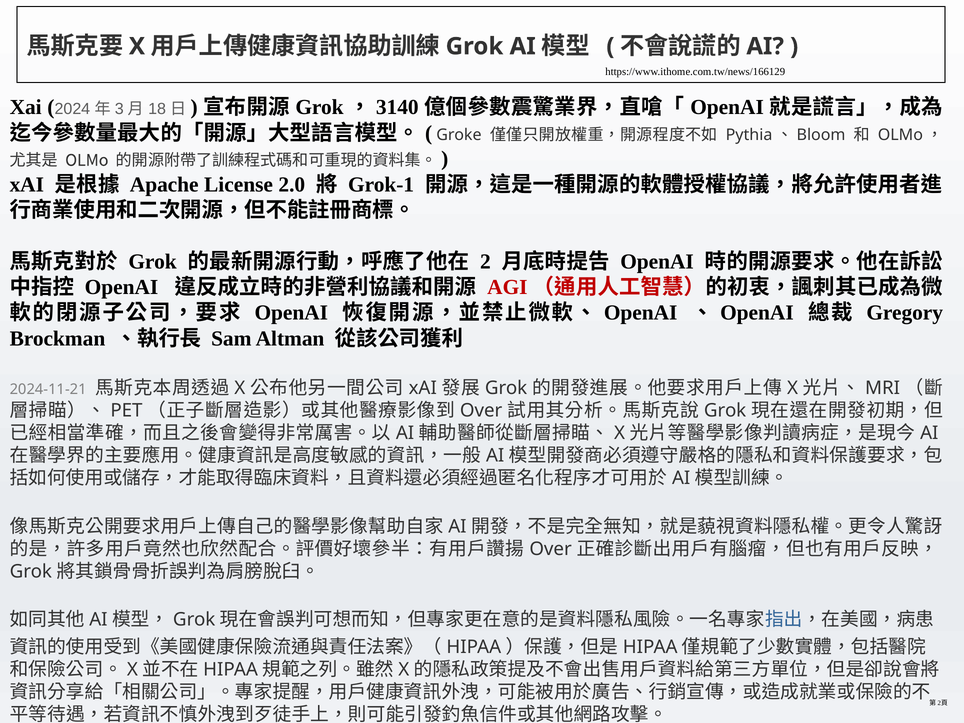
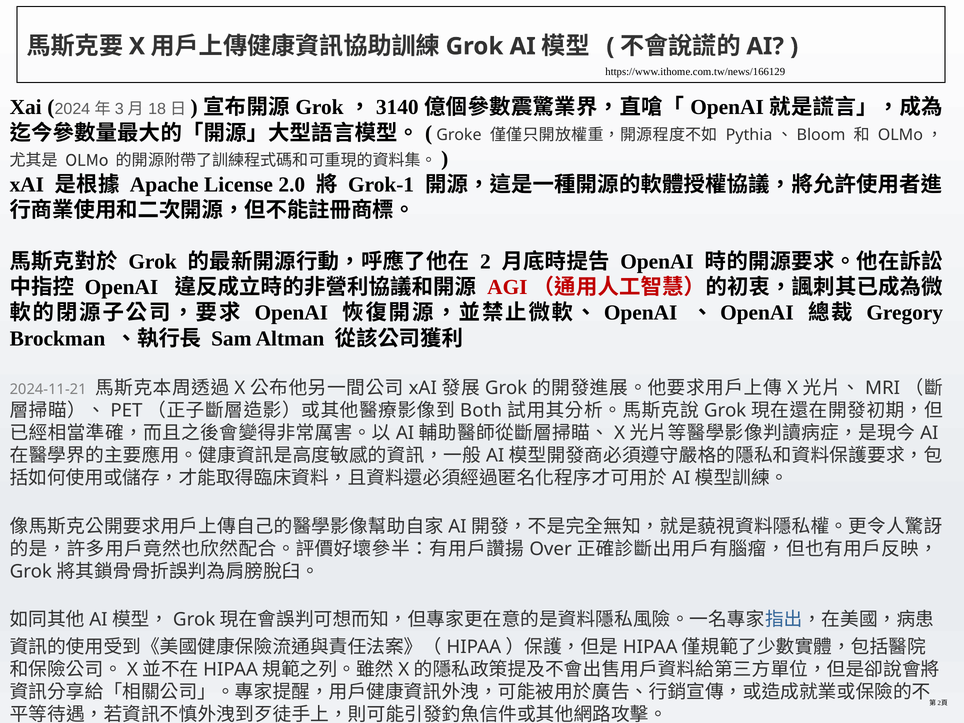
Over at (481, 411): Over -> Both
